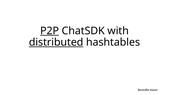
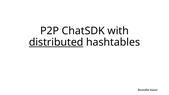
P2P underline: present -> none
